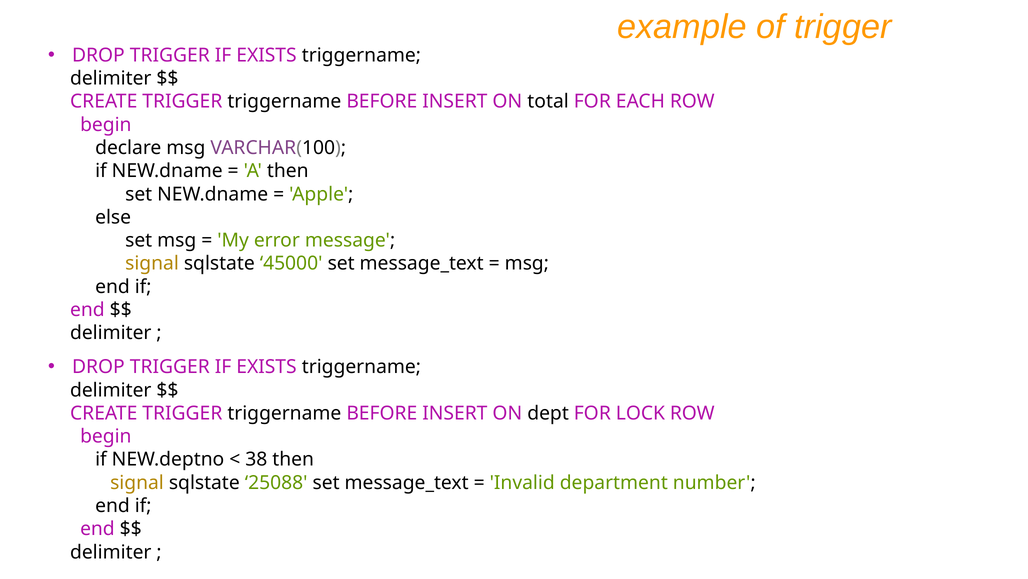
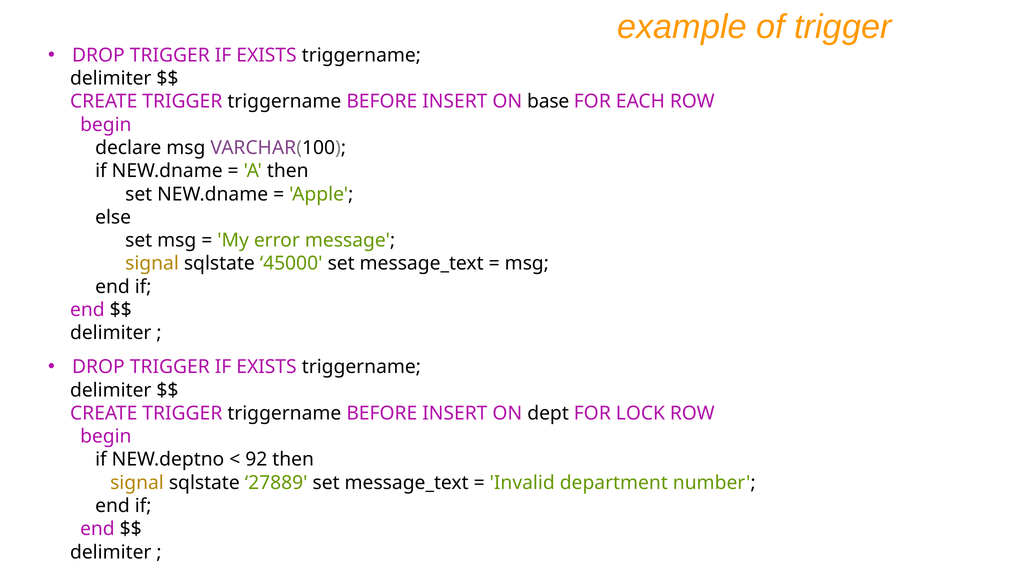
total: total -> base
38: 38 -> 92
25088: 25088 -> 27889
